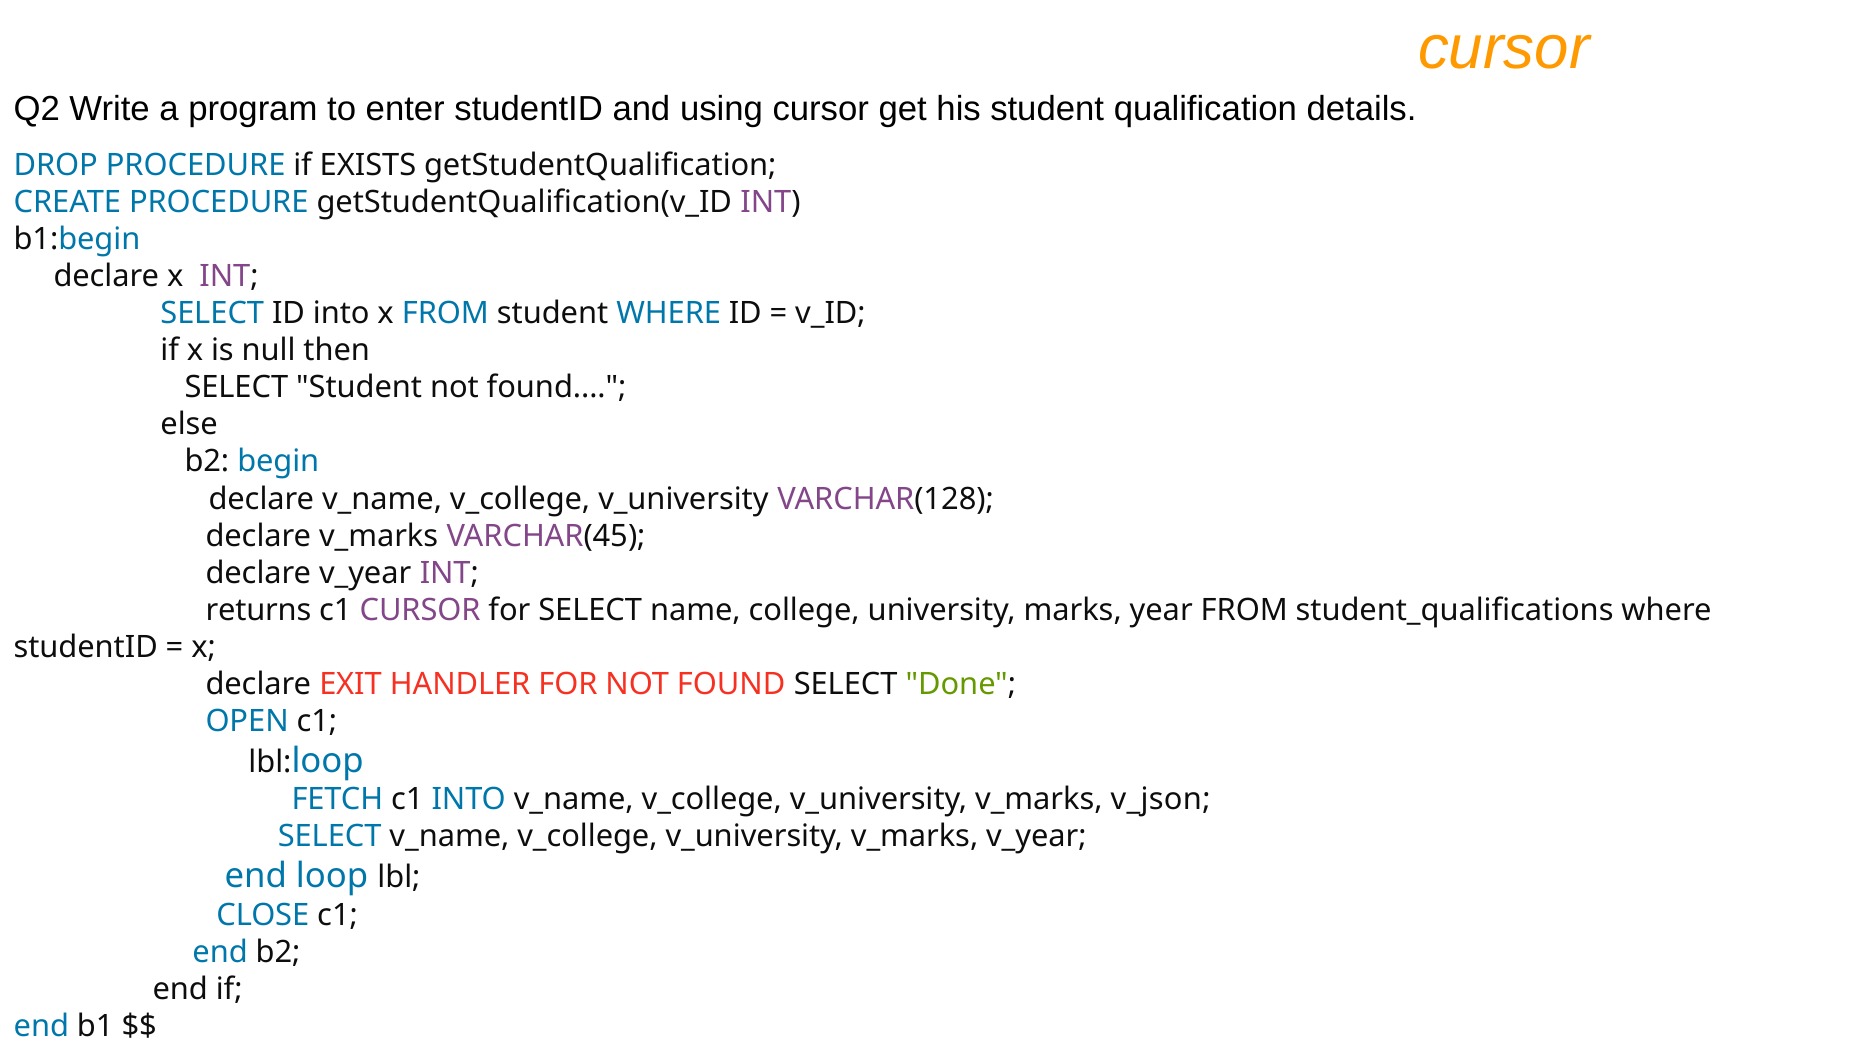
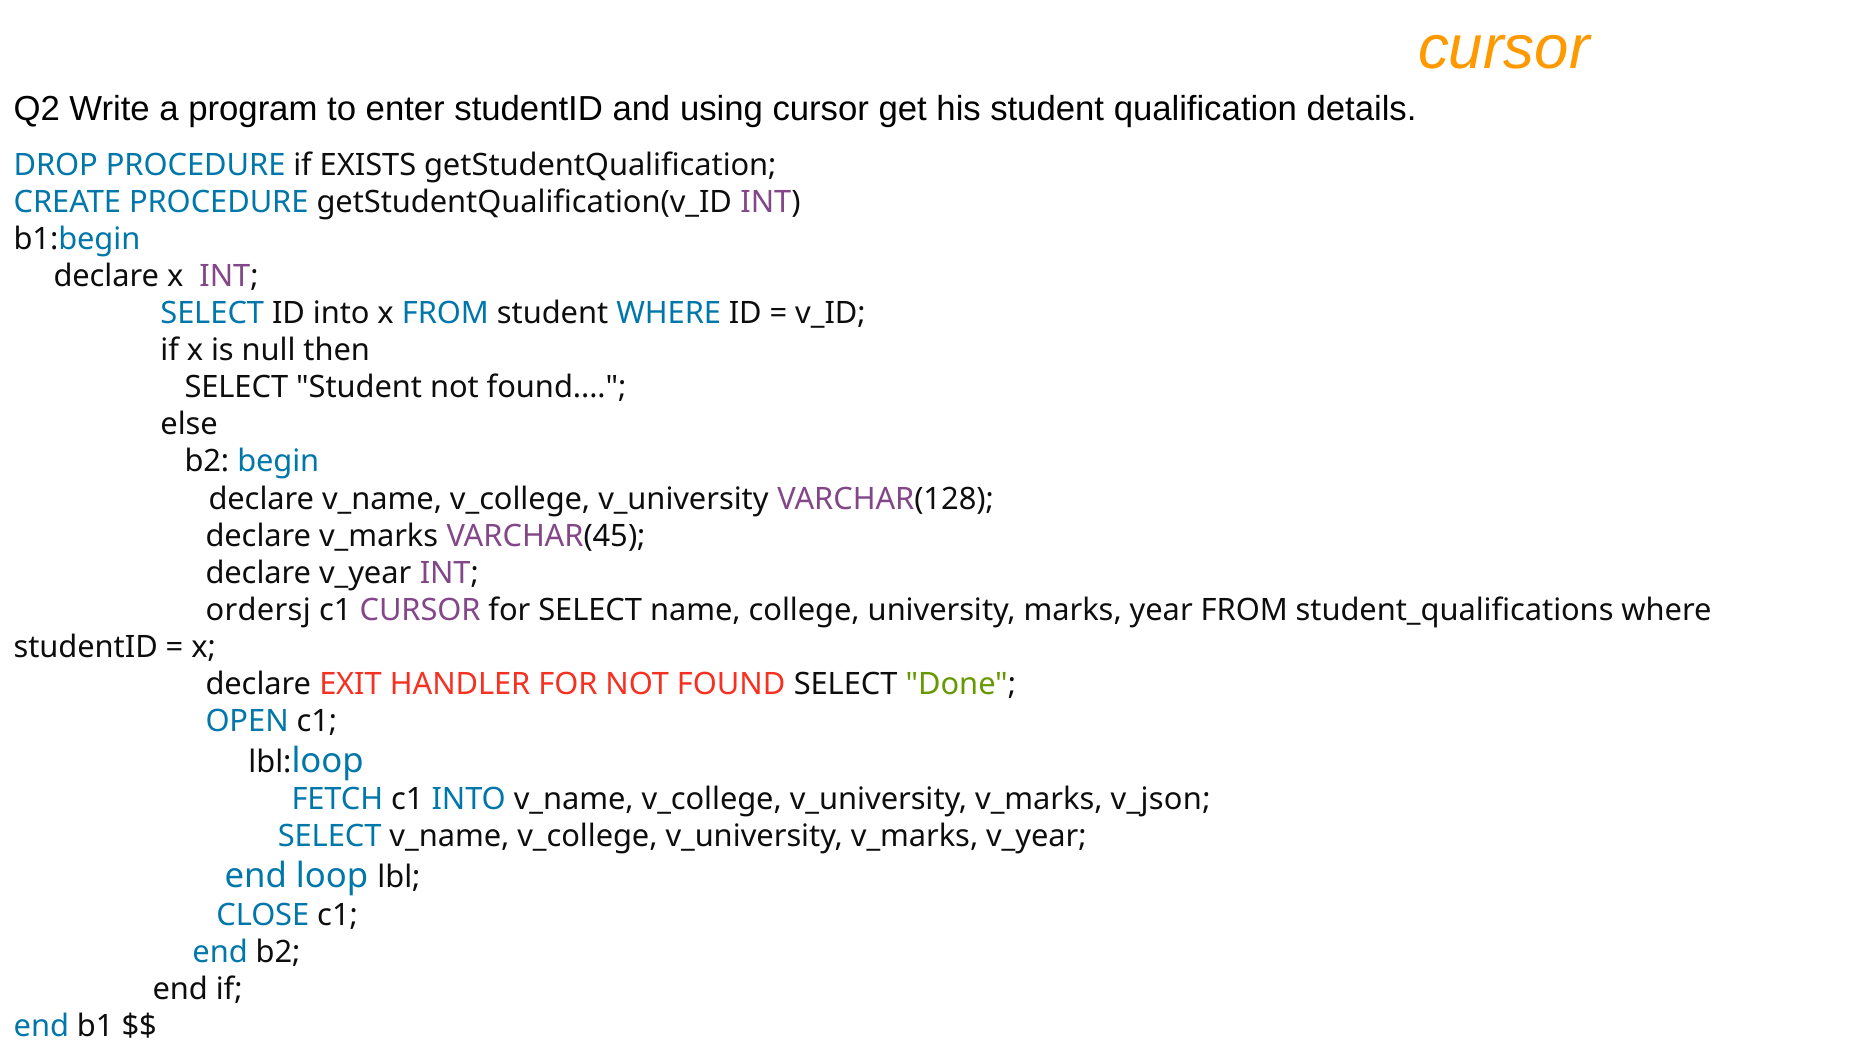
returns: returns -> ordersj
